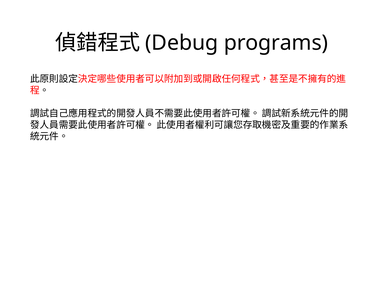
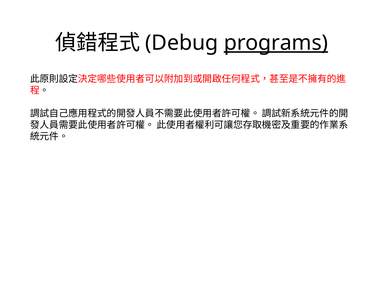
programs underline: none -> present
